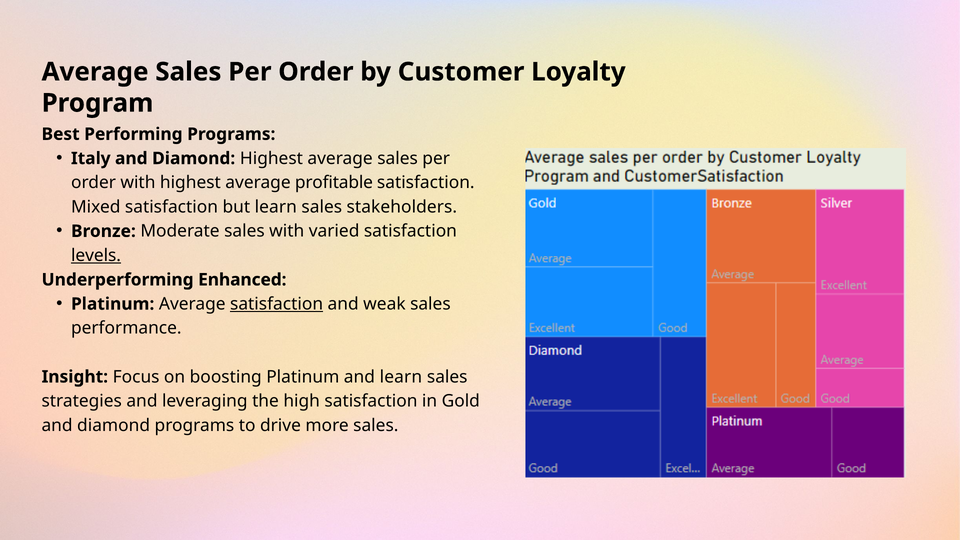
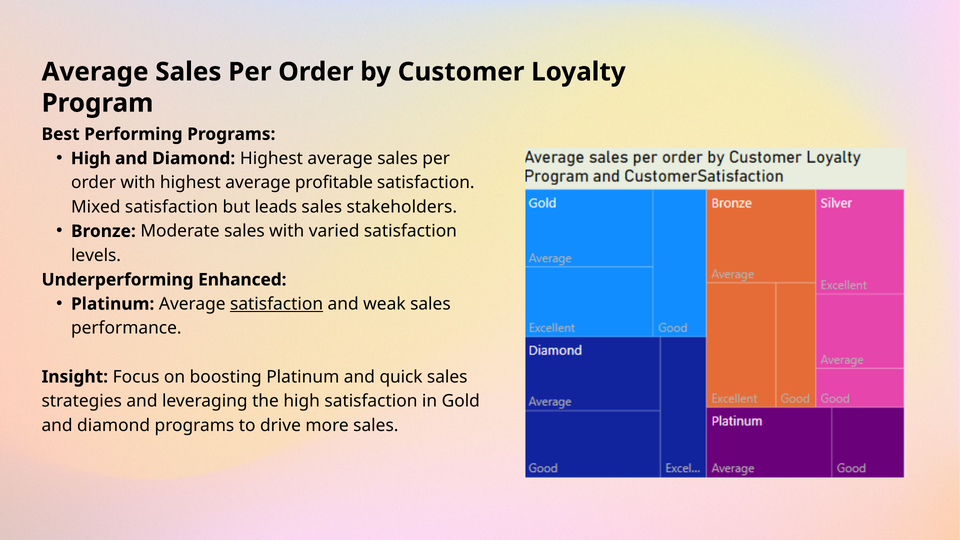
Italy at (91, 158): Italy -> High
but learn: learn -> leads
levels underline: present -> none
and learn: learn -> quick
